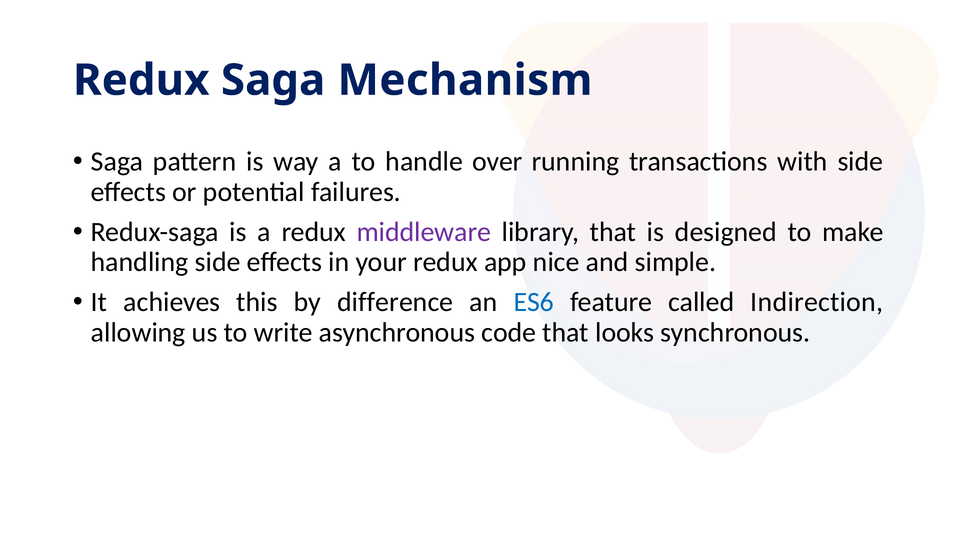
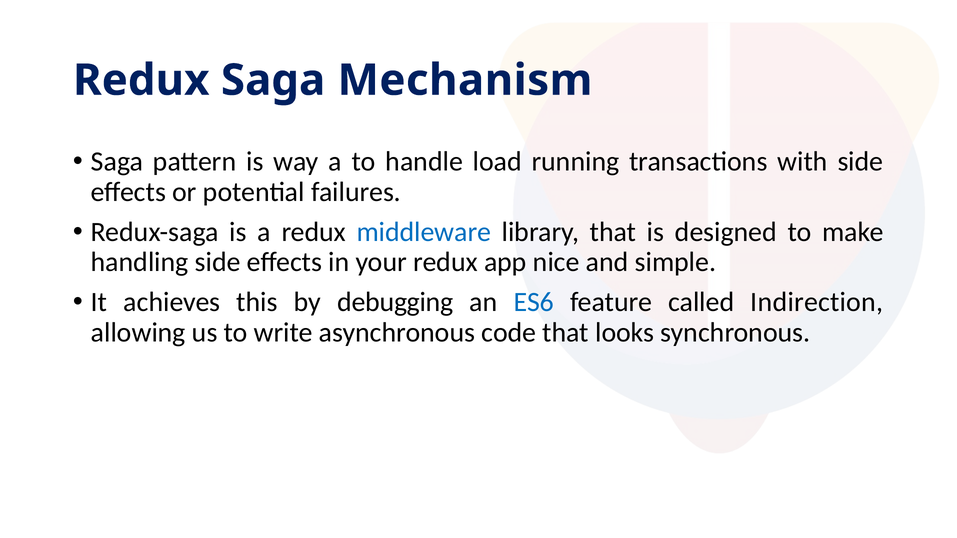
over: over -> load
middleware colour: purple -> blue
difference: difference -> debugging
